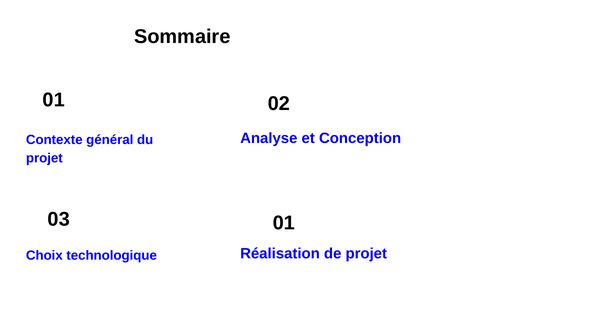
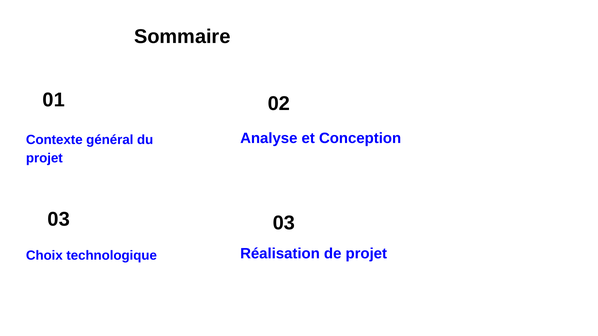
03 01: 01 -> 03
